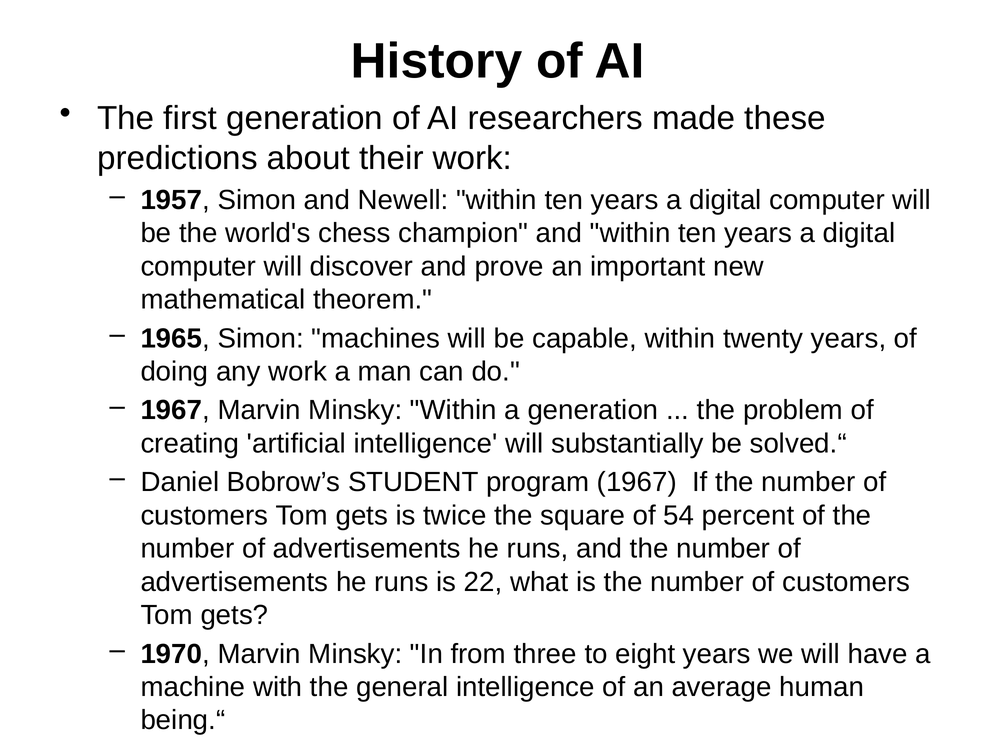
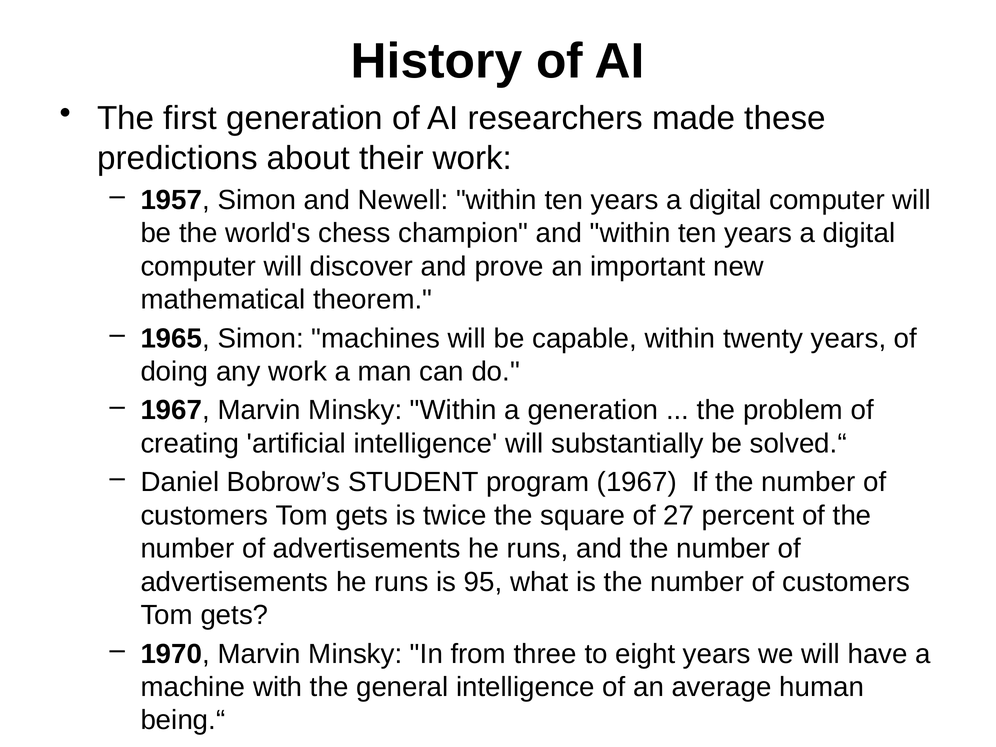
54: 54 -> 27
22: 22 -> 95
